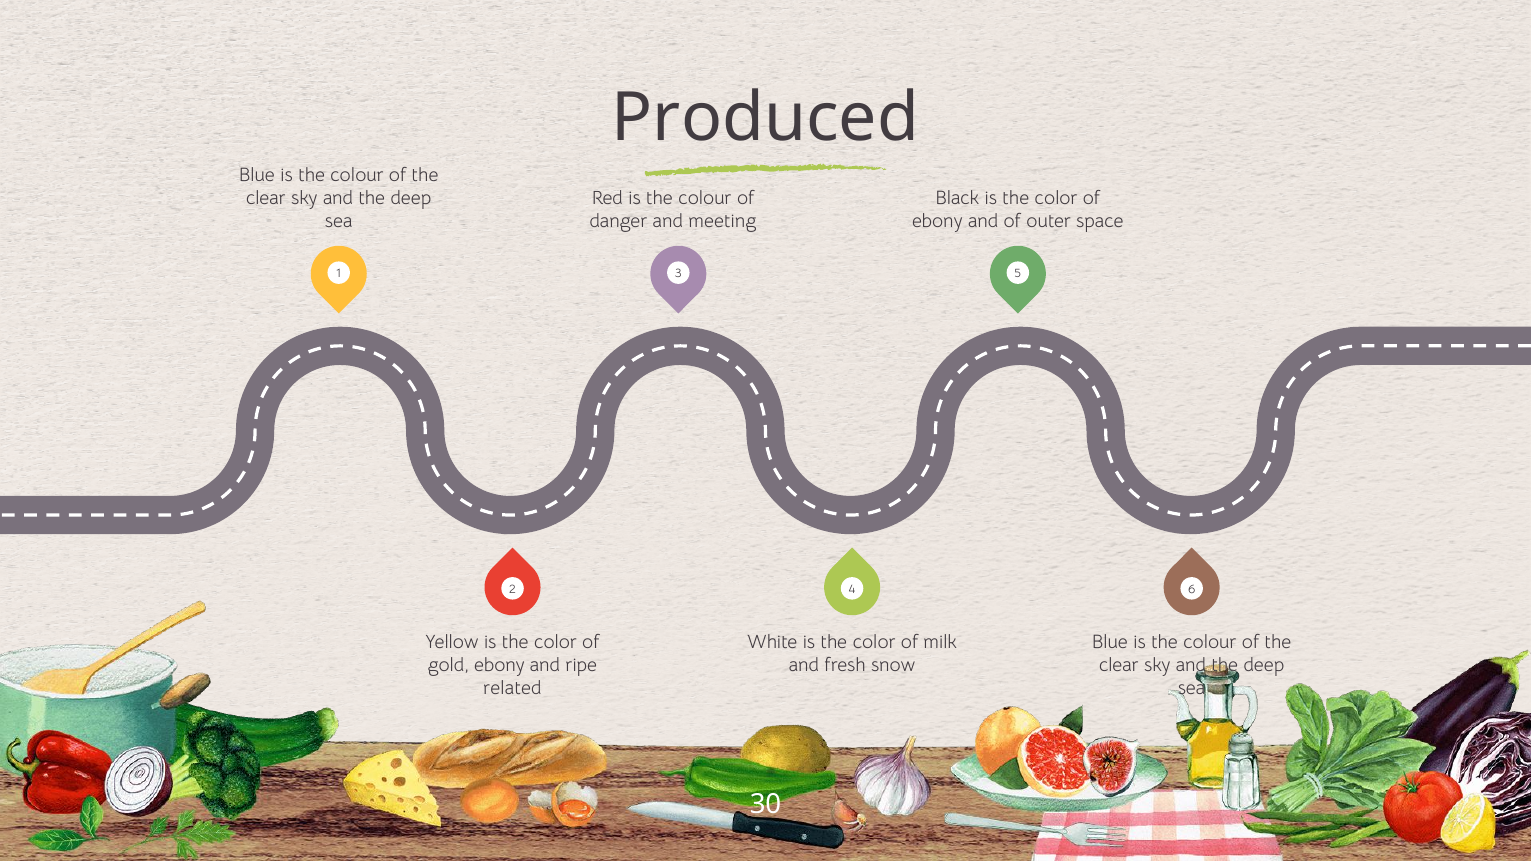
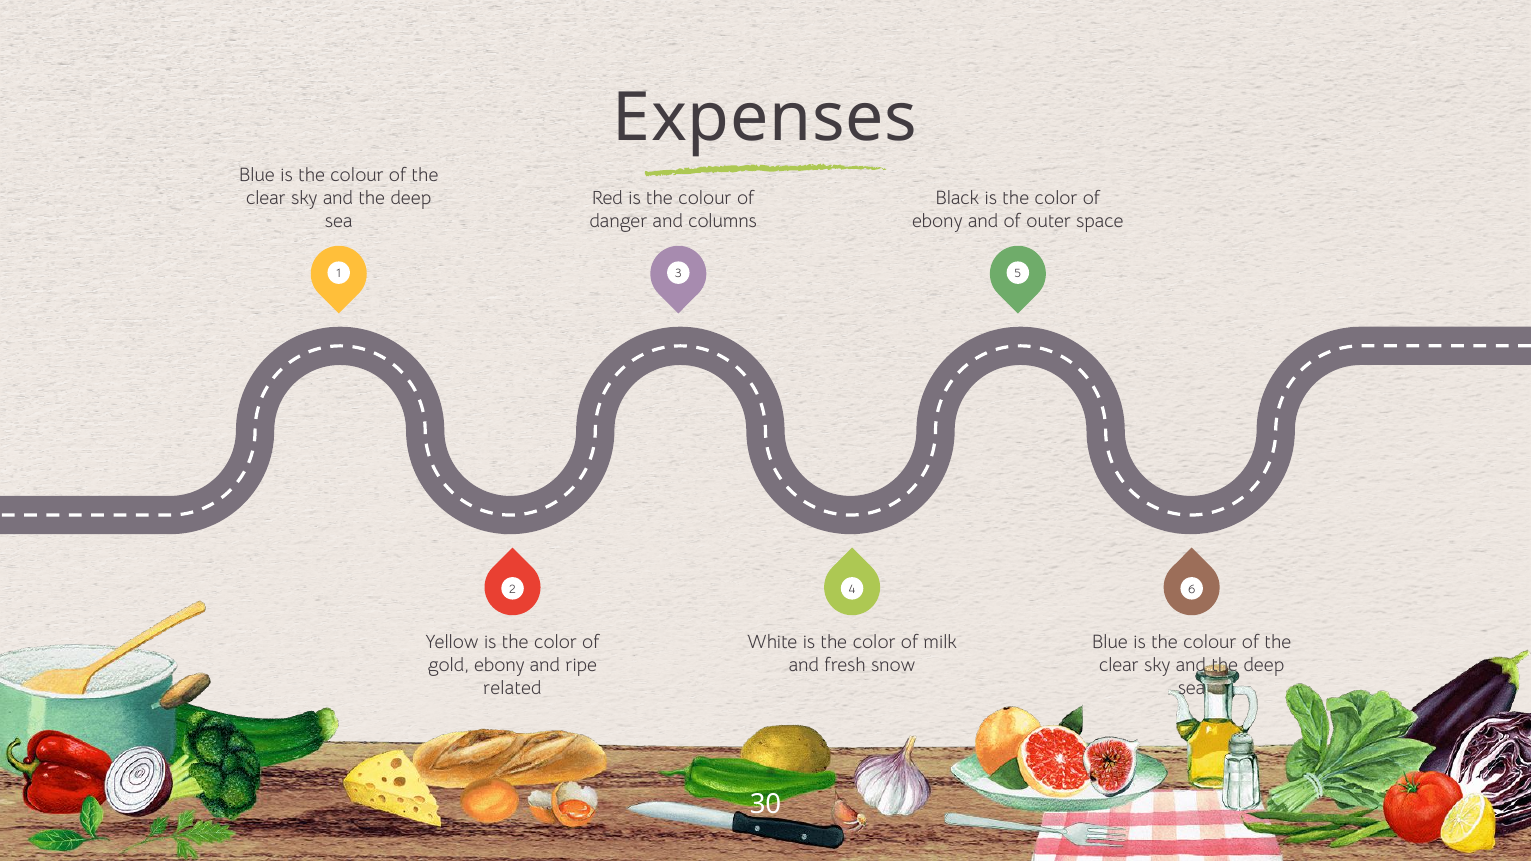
Produced: Produced -> Expenses
meeting: meeting -> columns
